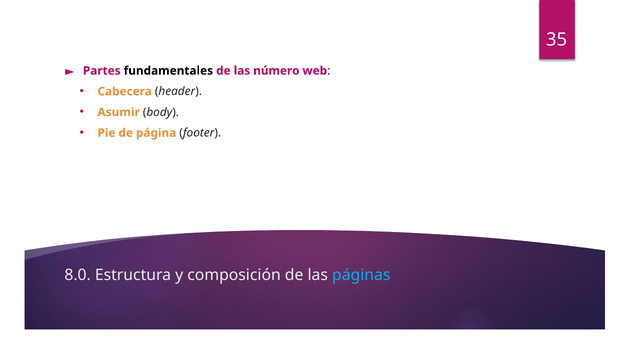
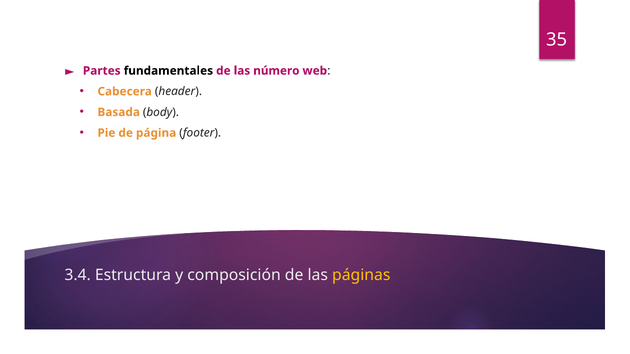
Asumir: Asumir -> Basada
8.0: 8.0 -> 3.4
páginas colour: light blue -> yellow
